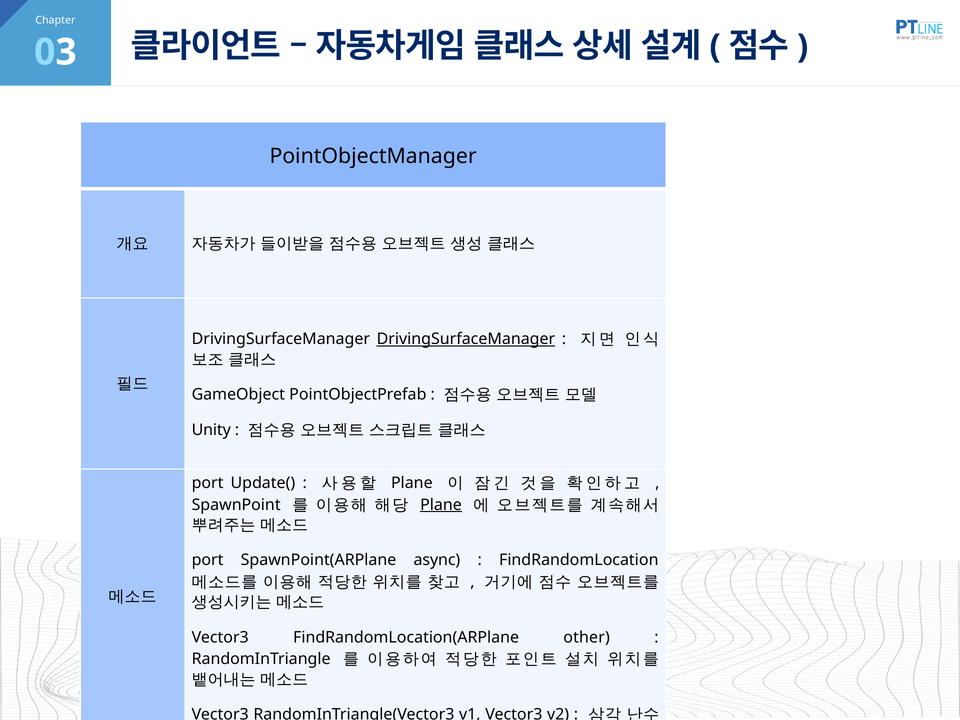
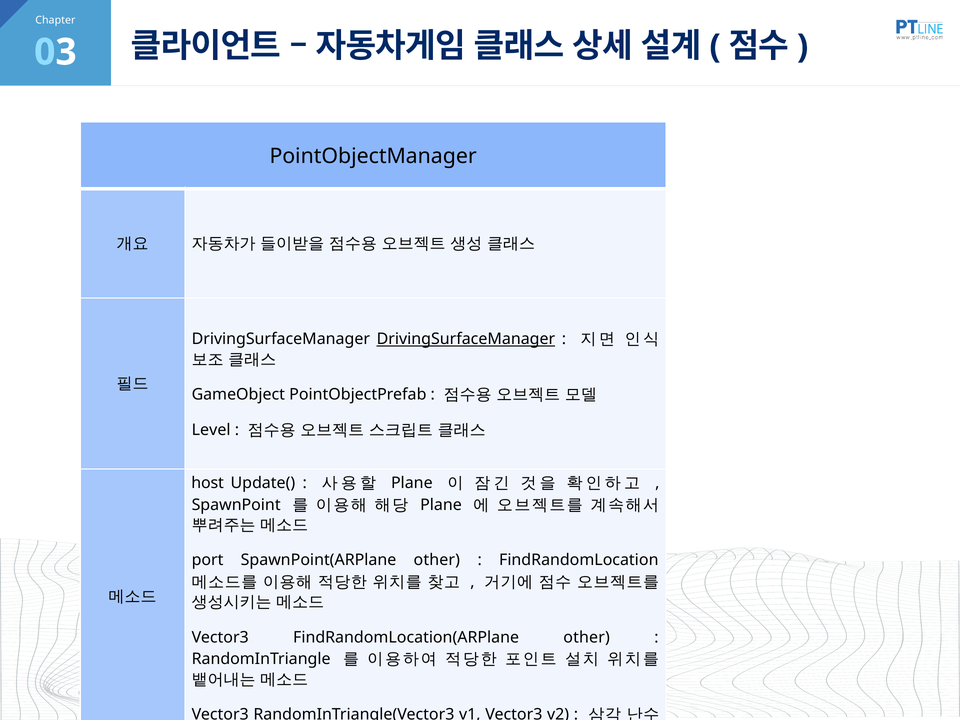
Unity: Unity -> Level
port at (208, 483): port -> host
Plane at (441, 505) underline: present -> none
SpawnPoint(ARPlane async: async -> other
